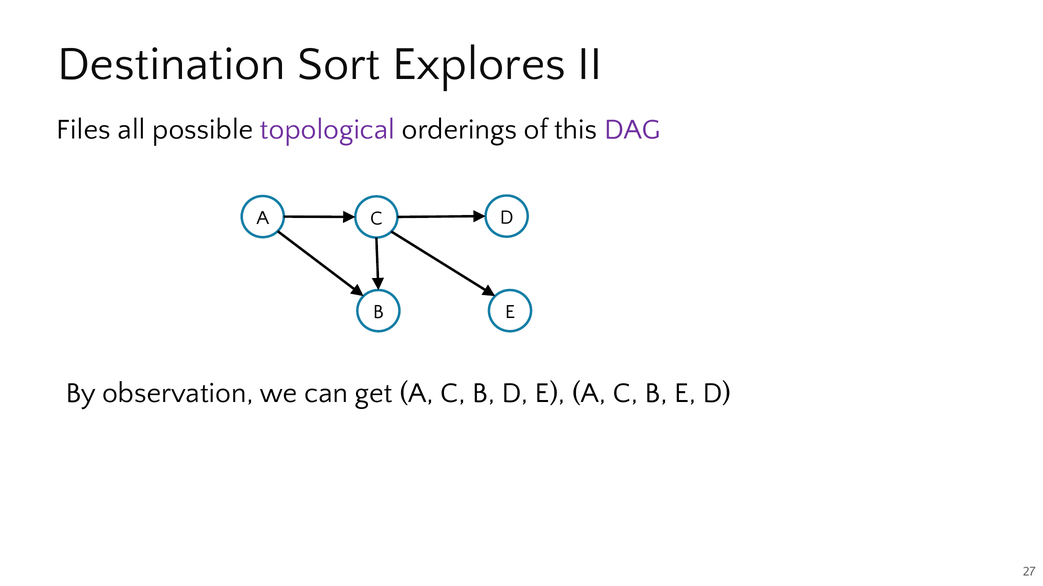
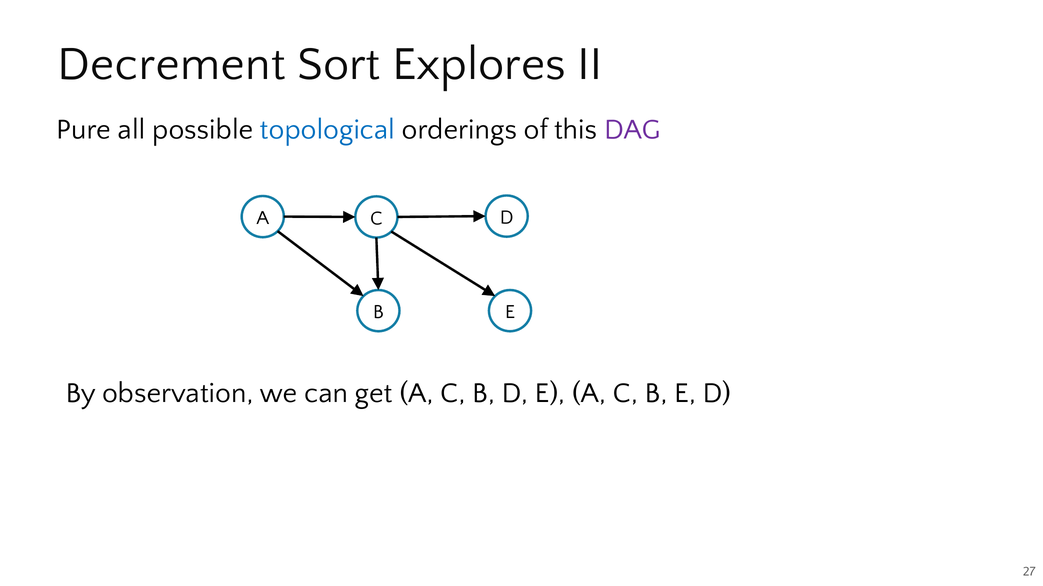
Destination: Destination -> Decrement
Files: Files -> Pure
topological colour: purple -> blue
